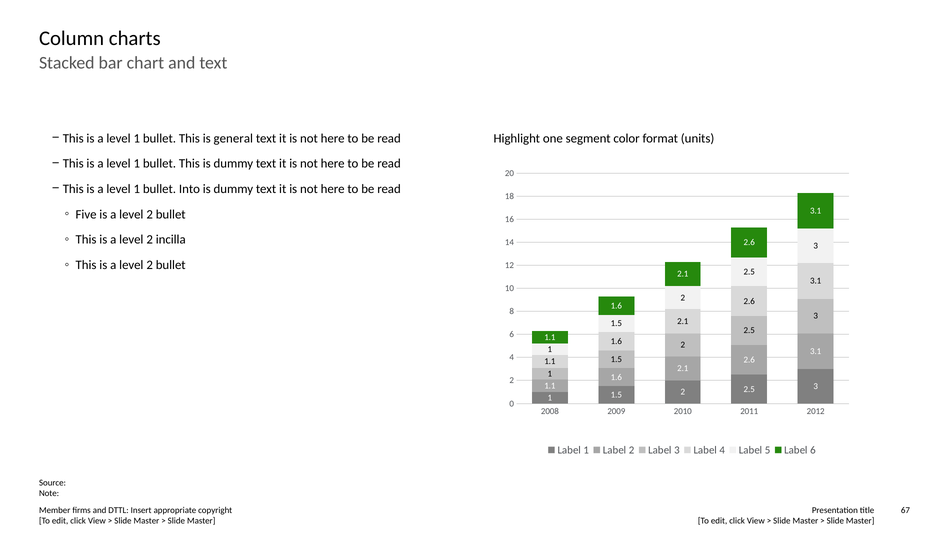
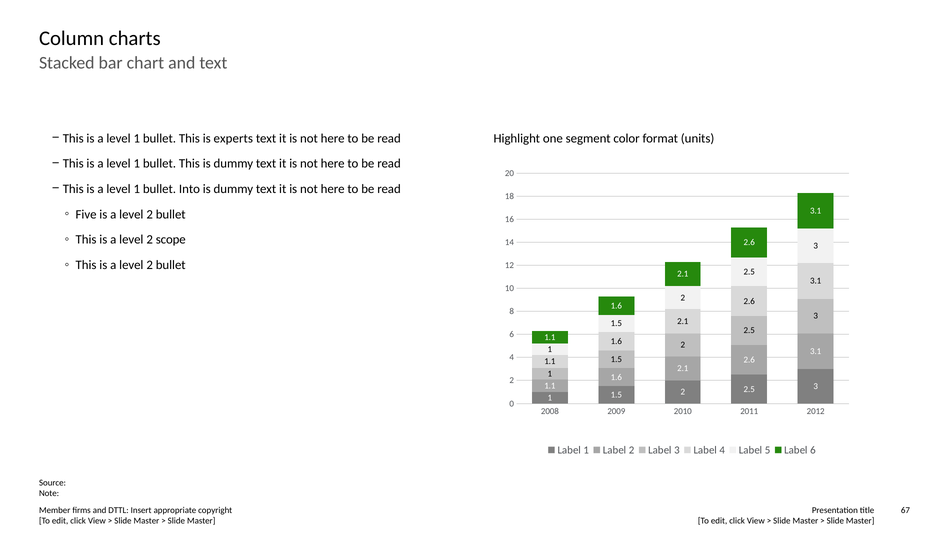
general: general -> experts
incilla: incilla -> scope
